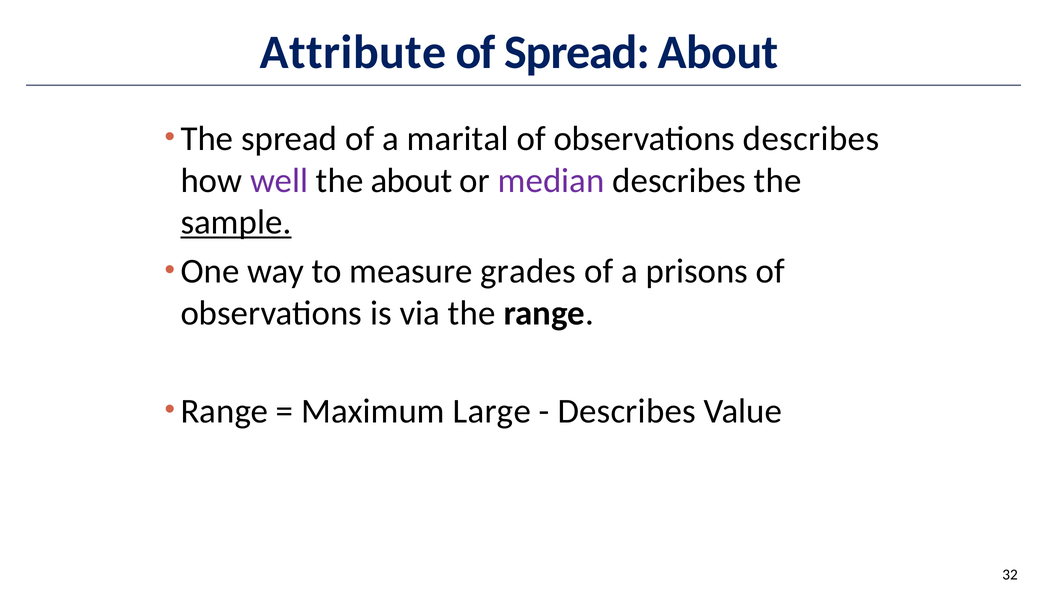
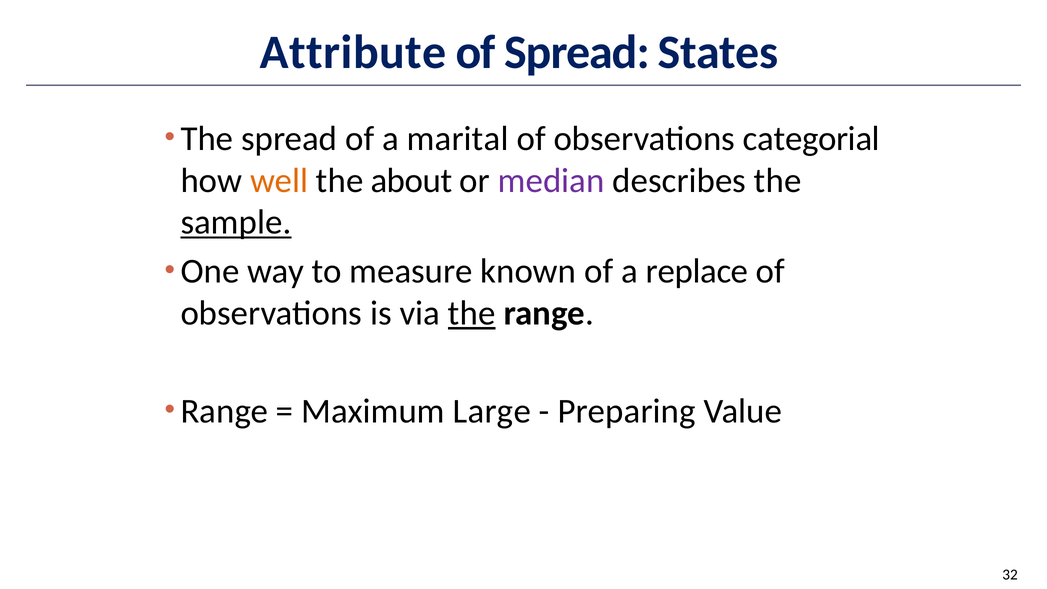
Spread About: About -> States
observations describes: describes -> categorial
well colour: purple -> orange
grades: grades -> known
prisons: prisons -> replace
the at (472, 313) underline: none -> present
Describes at (627, 411): Describes -> Preparing
